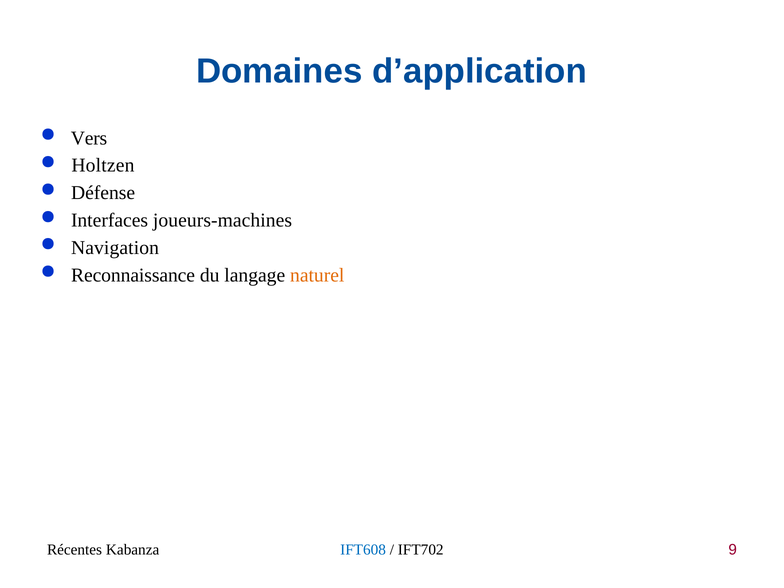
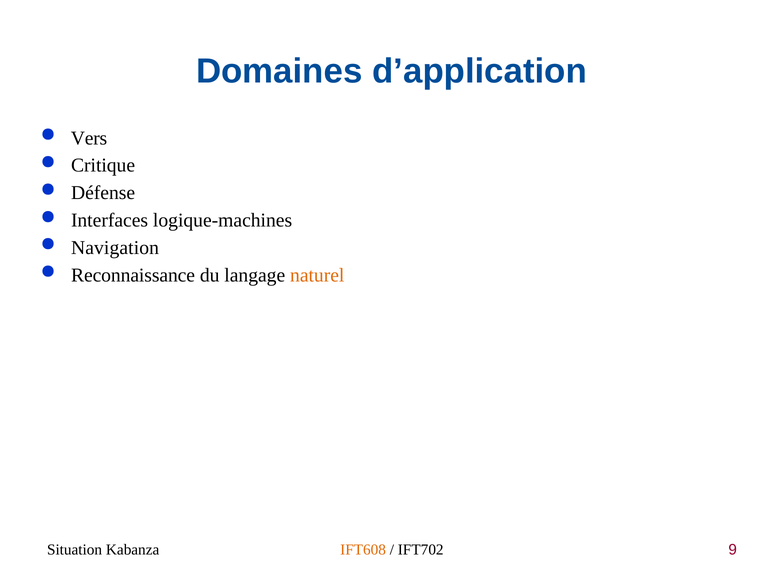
Holtzen: Holtzen -> Critique
joueurs-machines: joueurs-machines -> logique-machines
Récentes: Récentes -> Situation
IFT608 colour: blue -> orange
